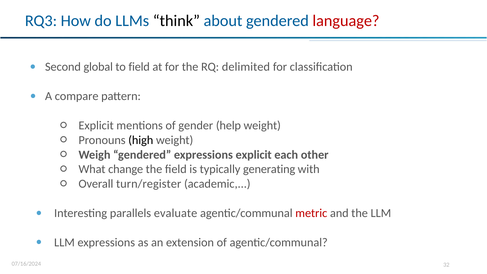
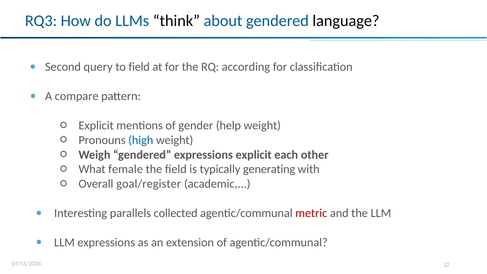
language colour: red -> black
global: global -> query
delimited: delimited -> according
high colour: black -> blue
change: change -> female
turn/register: turn/register -> goal/register
evaluate: evaluate -> collected
